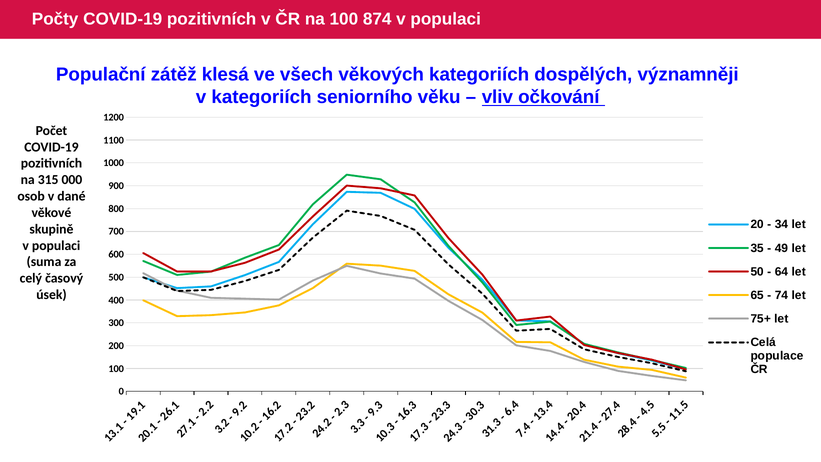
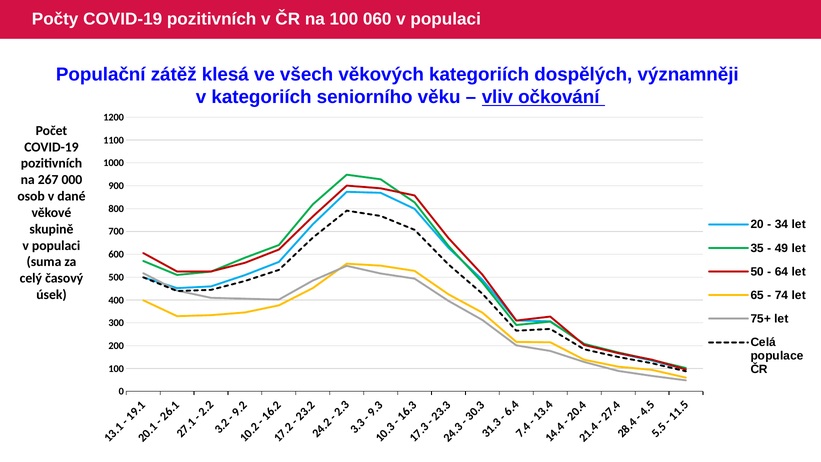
874: 874 -> 060
315: 315 -> 267
